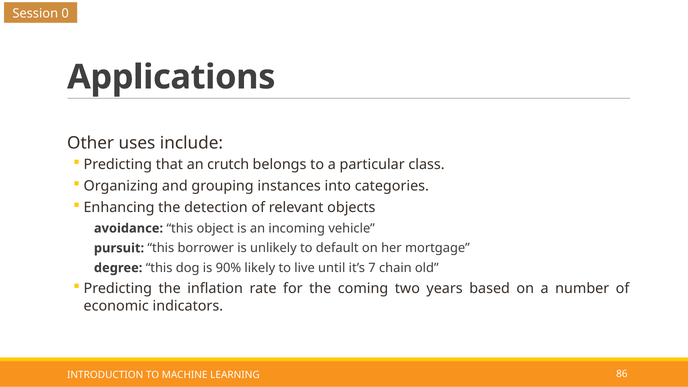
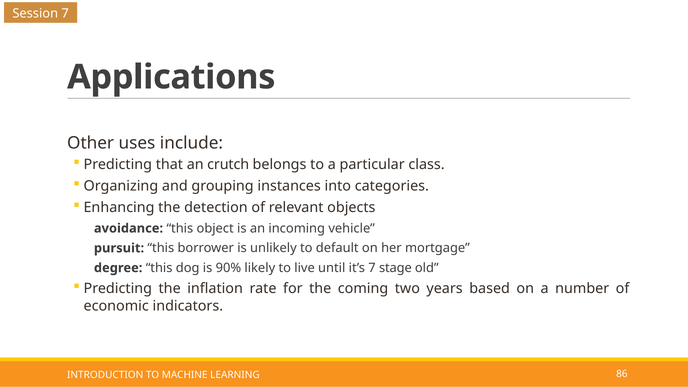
Session 0: 0 -> 7
chain: chain -> stage
